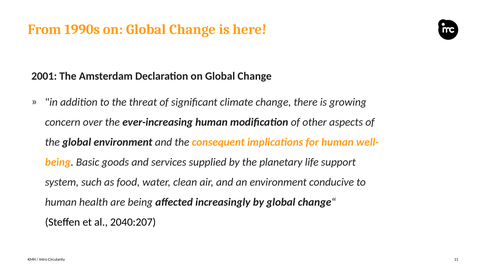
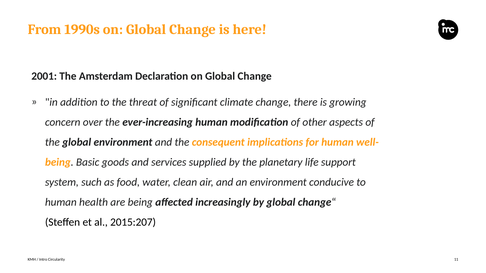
2040:207: 2040:207 -> 2015:207
